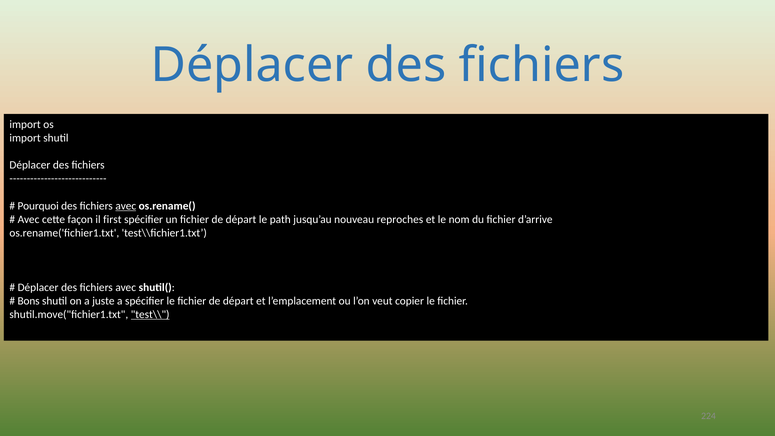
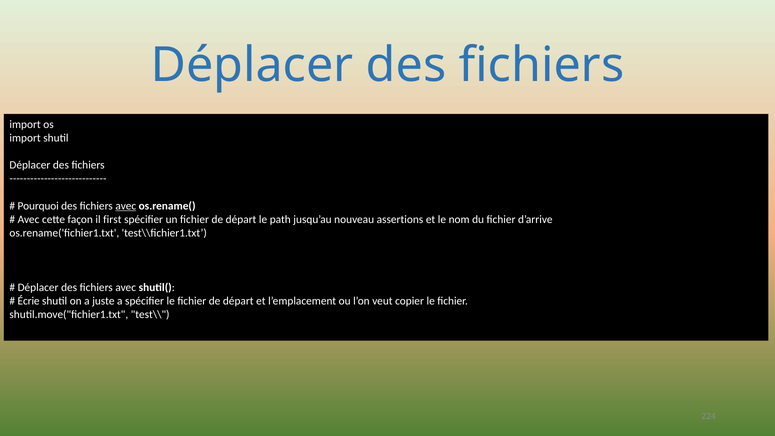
reproches: reproches -> assertions
Bons: Bons -> Écrie
test\\ underline: present -> none
